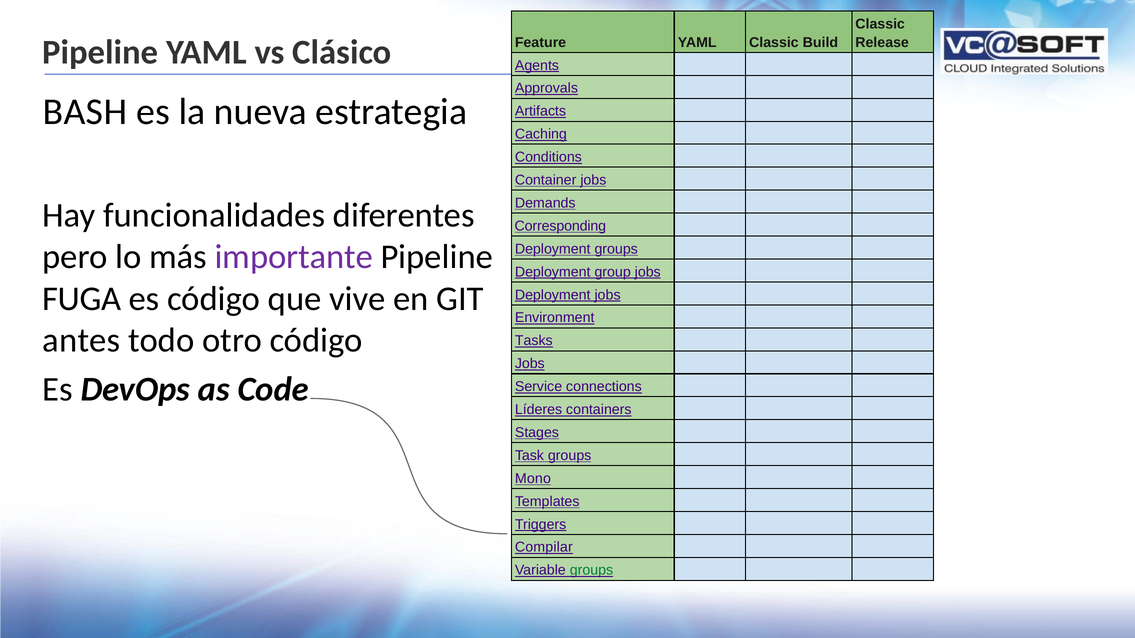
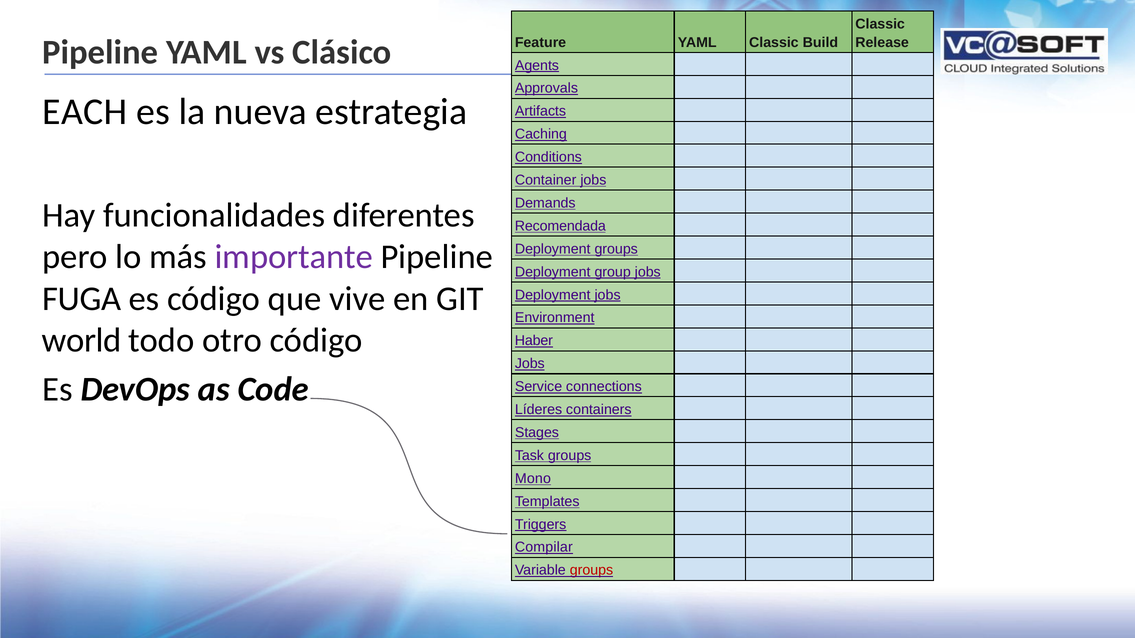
BASH: BASH -> EACH
Corresponding: Corresponding -> Recomendada
antes: antes -> world
Tasks: Tasks -> Haber
groups at (591, 571) colour: green -> red
